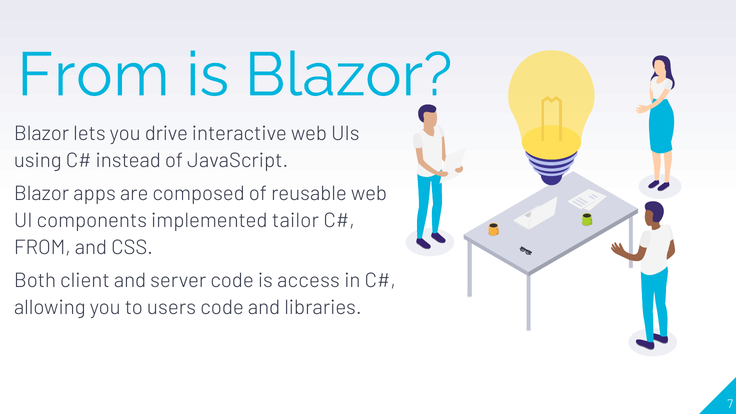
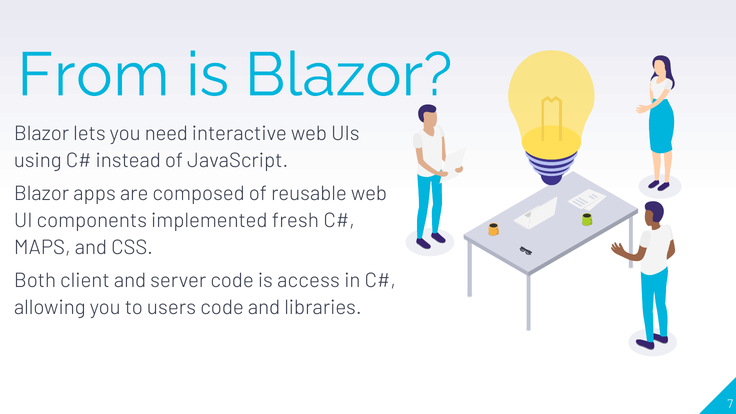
drive: drive -> need
tailor: tailor -> fresh
FROM at (42, 248): FROM -> MAPS
